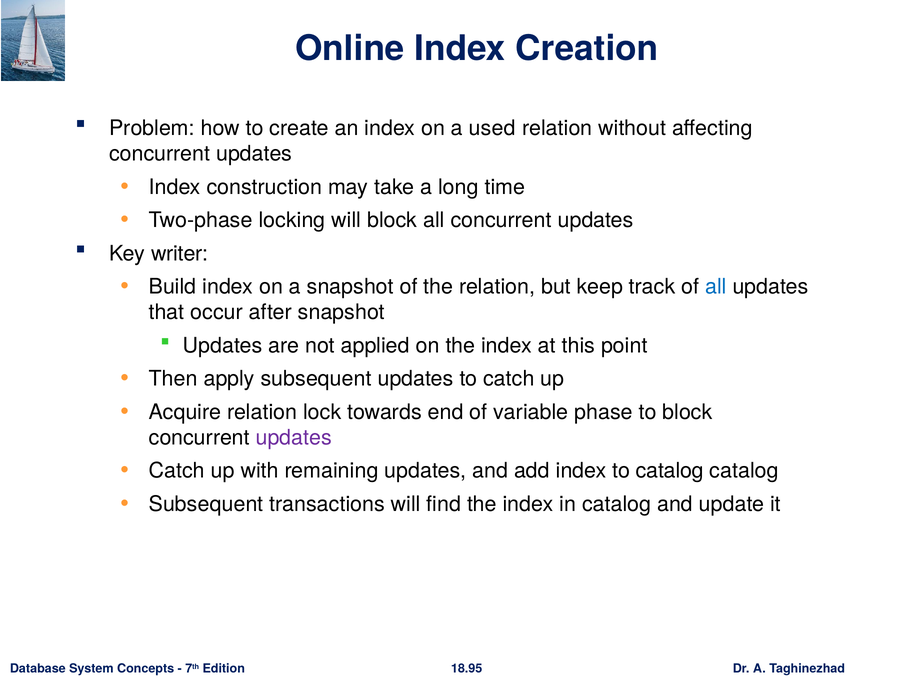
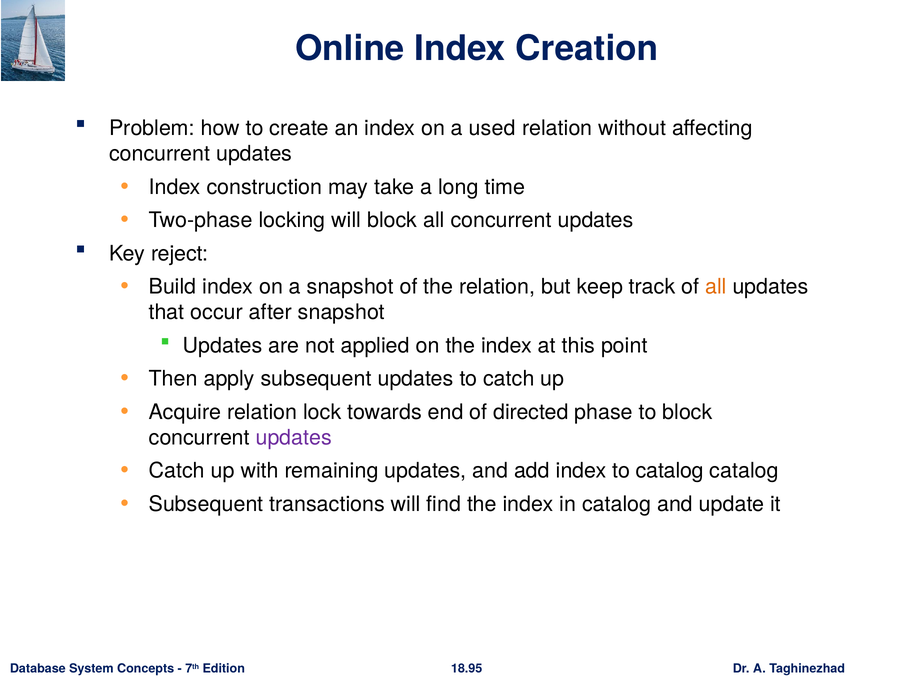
writer: writer -> reject
all at (716, 287) colour: blue -> orange
variable: variable -> directed
